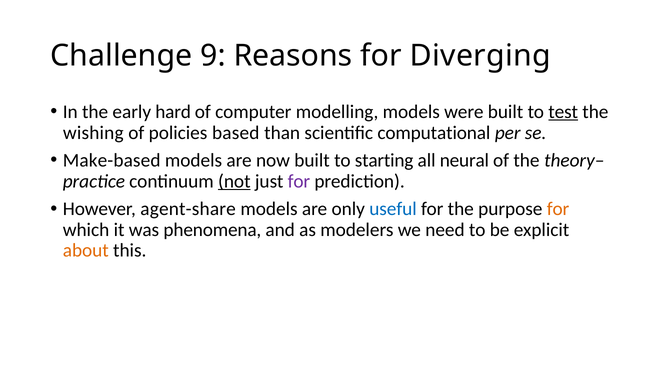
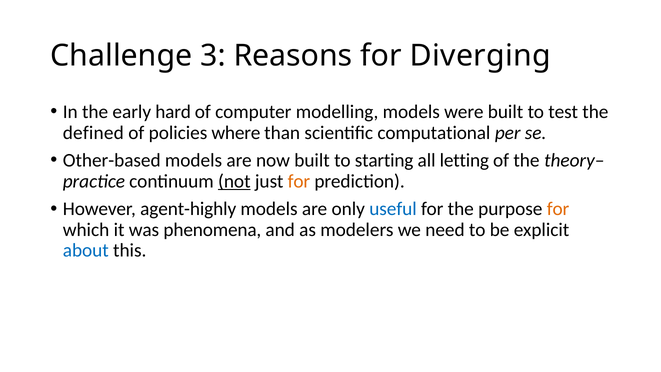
9: 9 -> 3
test underline: present -> none
wishing: wishing -> defined
based: based -> where
Make-based: Make-based -> Other-based
neural: neural -> letting
for at (299, 181) colour: purple -> orange
agent-share: agent-share -> agent-highly
about colour: orange -> blue
